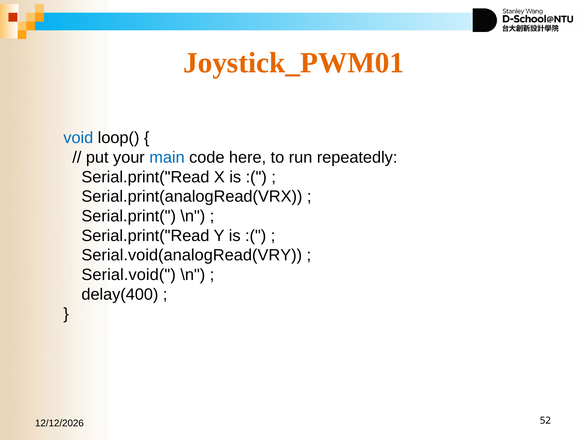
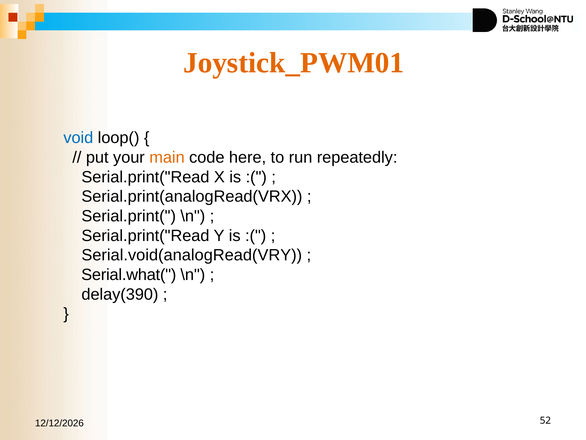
main colour: blue -> orange
Serial.void(: Serial.void( -> Serial.what(
delay(400: delay(400 -> delay(390
